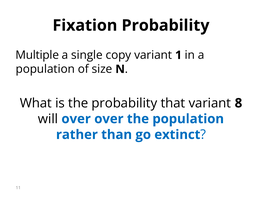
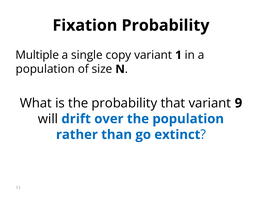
8: 8 -> 9
will over: over -> drift
